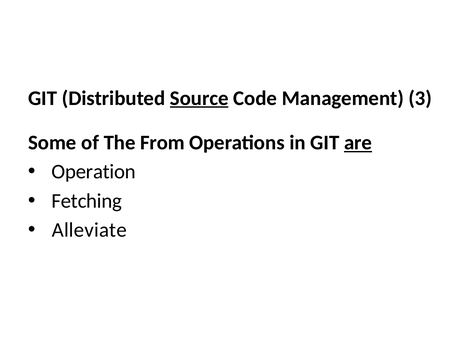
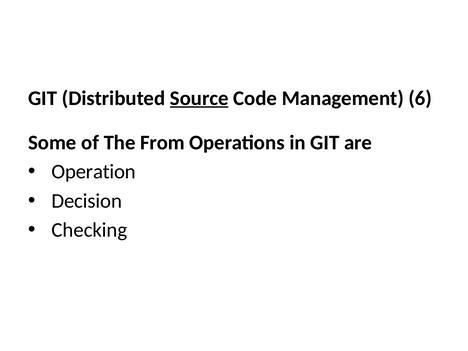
3: 3 -> 6
are underline: present -> none
Fetching: Fetching -> Decision
Alleviate: Alleviate -> Checking
